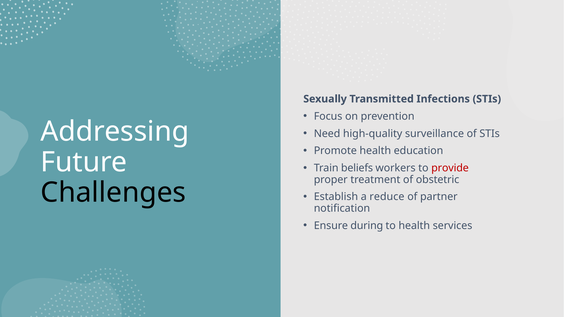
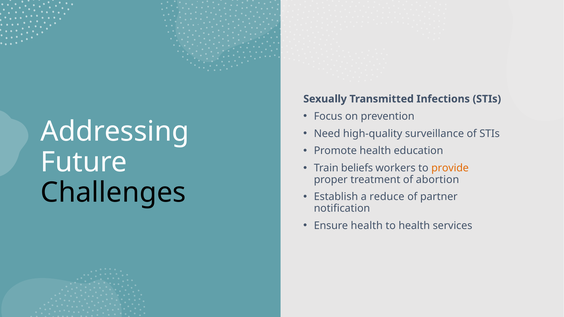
provide colour: red -> orange
obstetric: obstetric -> abortion
Ensure during: during -> health
